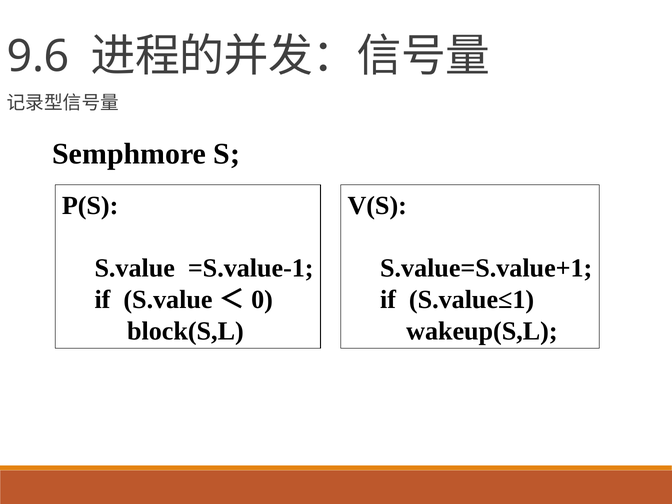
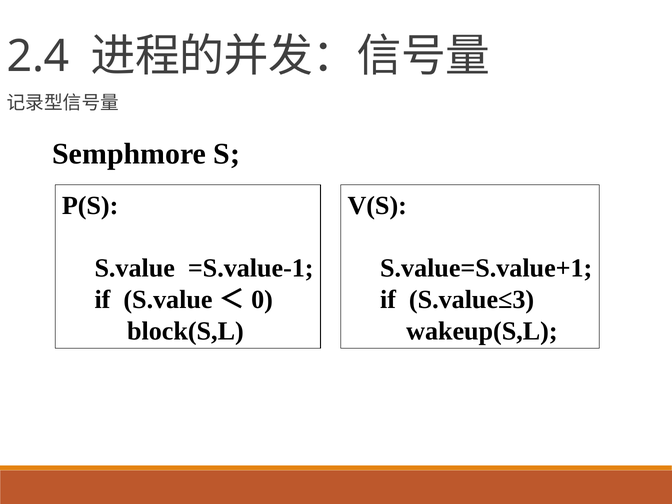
9.6: 9.6 -> 2.4
S.value≤1: S.value≤1 -> S.value≤3
